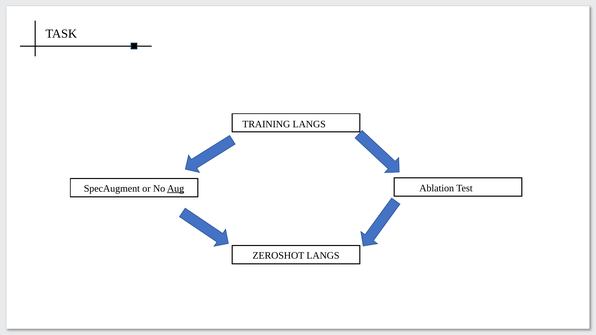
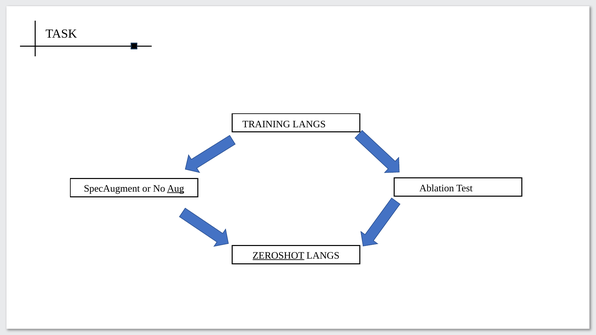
ZEROSHOT underline: none -> present
